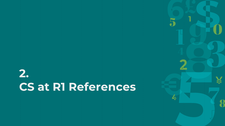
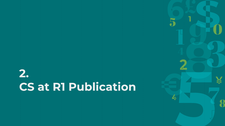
References: References -> Publication
